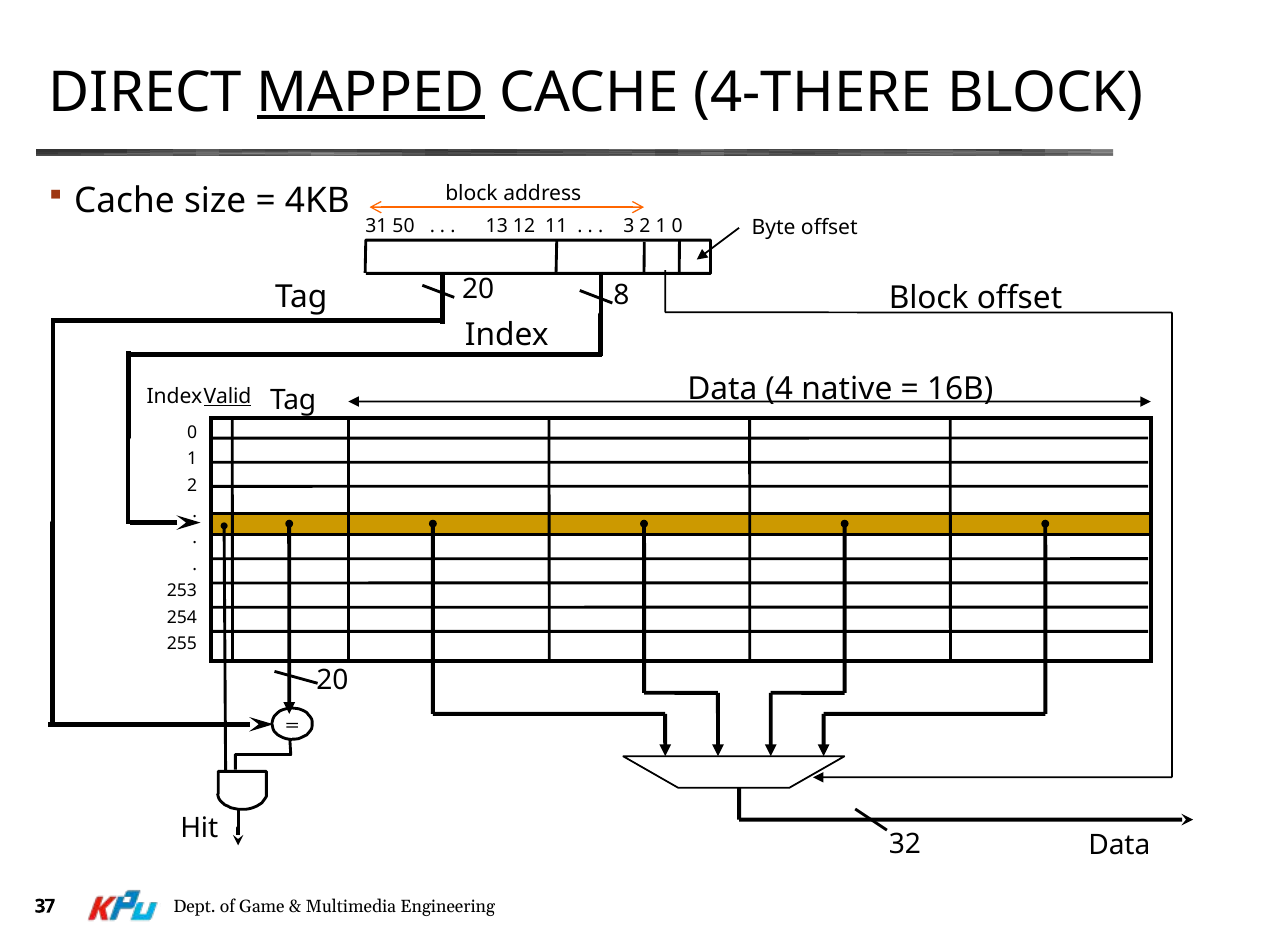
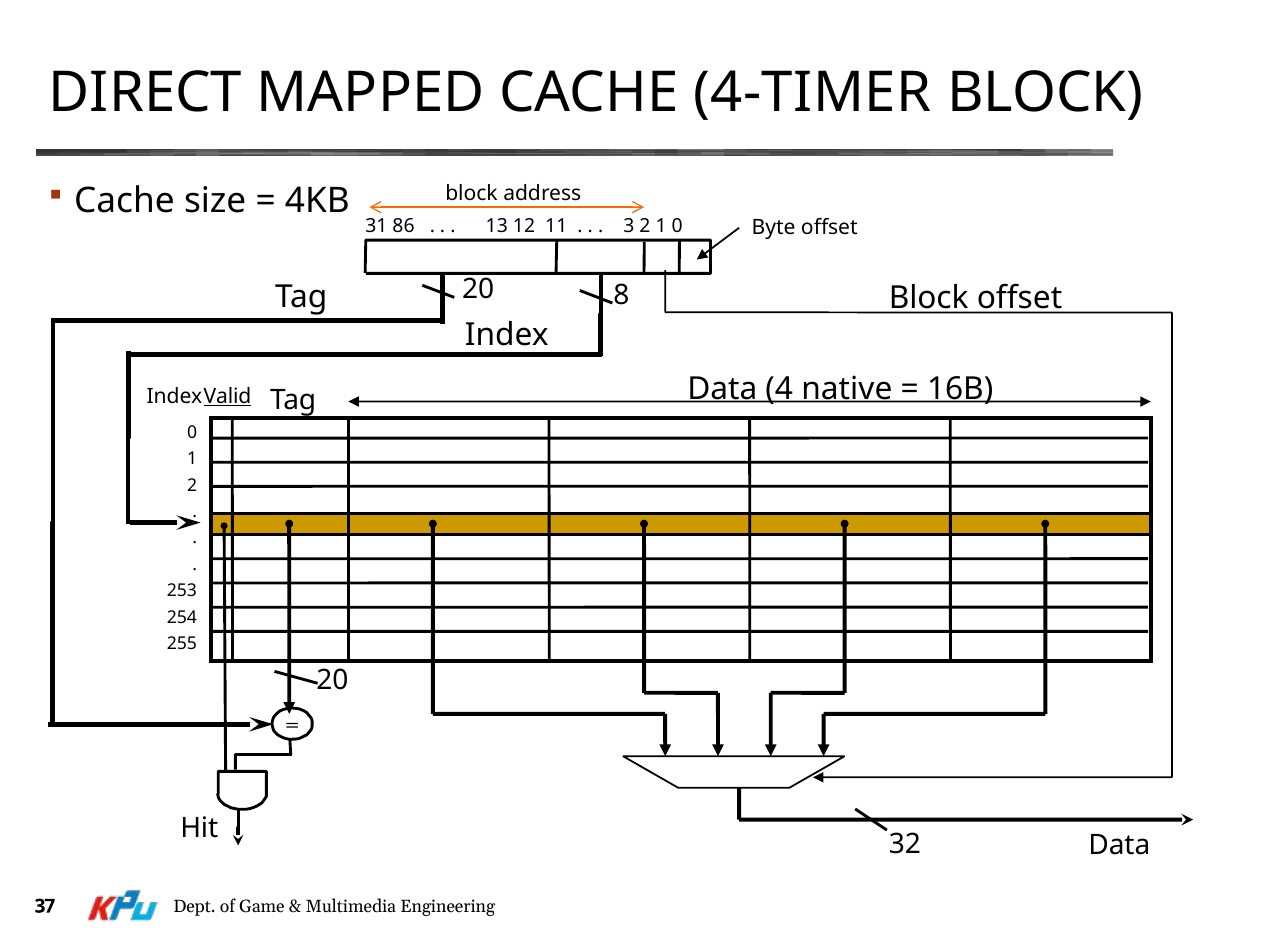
MAPPED underline: present -> none
4-THERE: 4-THERE -> 4-TIMER
50: 50 -> 86
